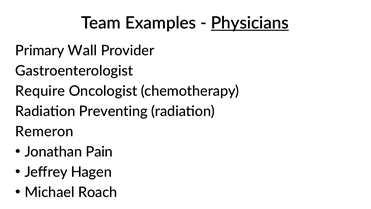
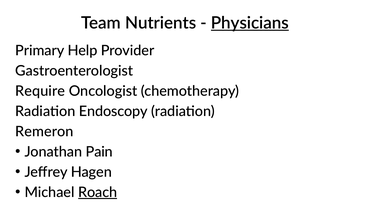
Examples: Examples -> Nutrients
Wall: Wall -> Help
Preventing: Preventing -> Endoscopy
Roach underline: none -> present
